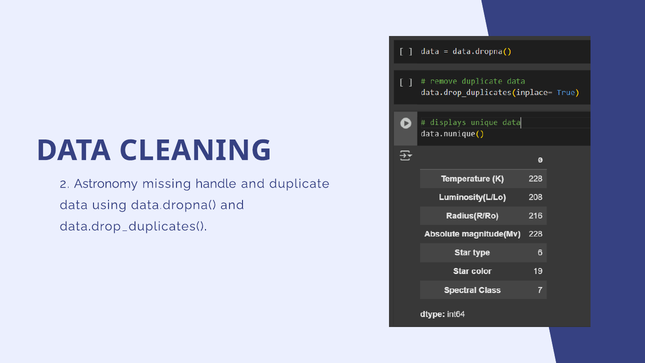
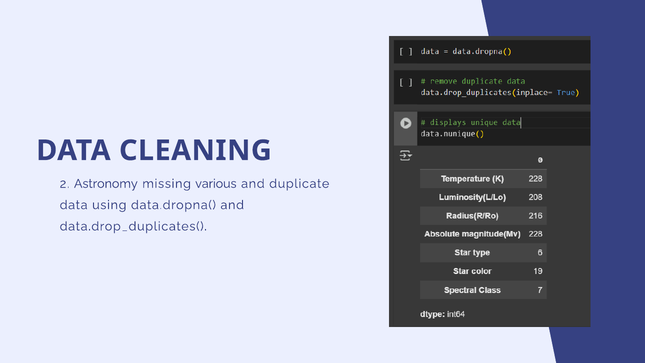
handle: handle -> various
